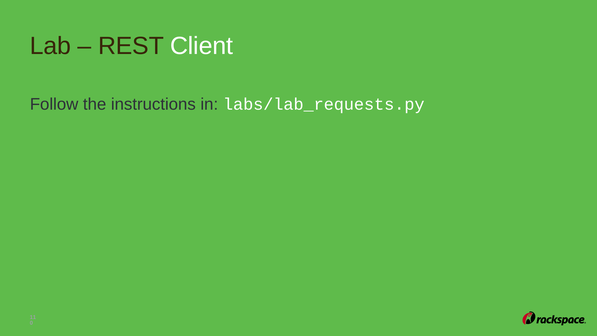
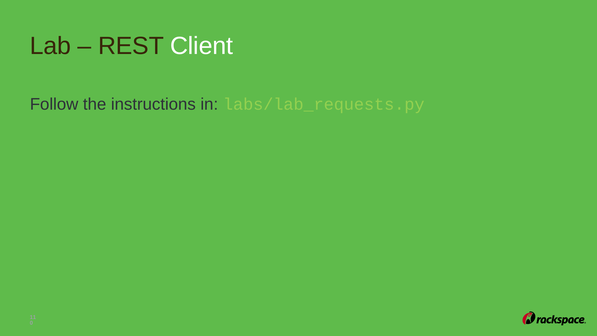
labs/lab_requests.py colour: white -> light green
